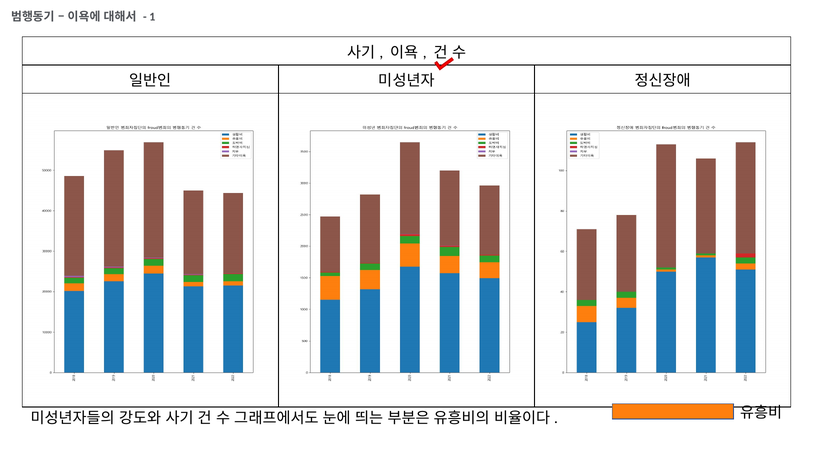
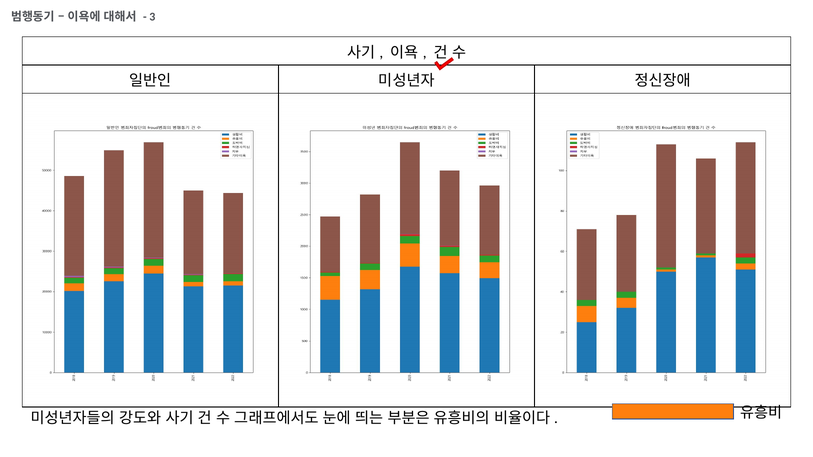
1: 1 -> 3
